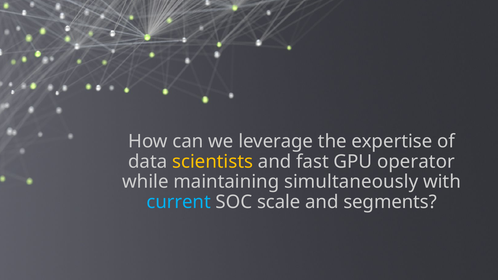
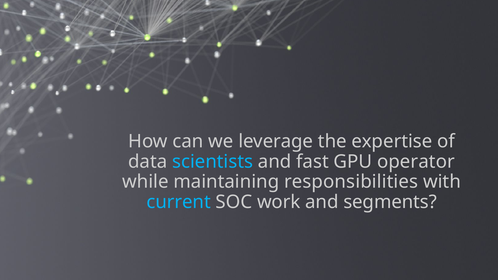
scientists colour: yellow -> light blue
simultaneously: simultaneously -> responsibilities
scale: scale -> work
